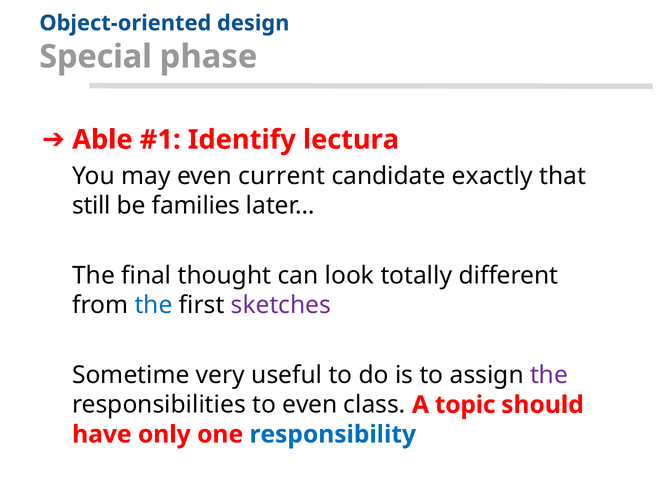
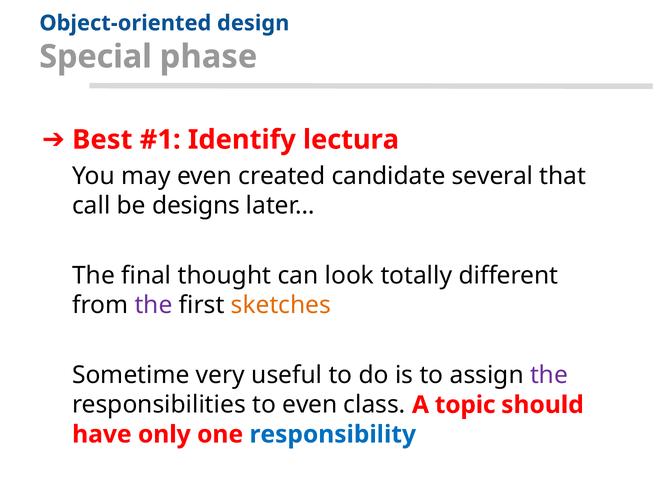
Able: Able -> Best
current: current -> created
exactly: exactly -> several
still: still -> call
families: families -> designs
the at (154, 305) colour: blue -> purple
sketches colour: purple -> orange
